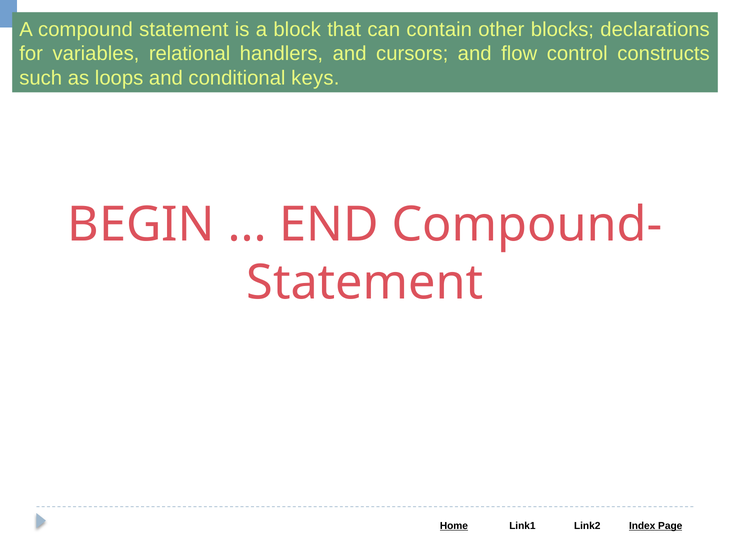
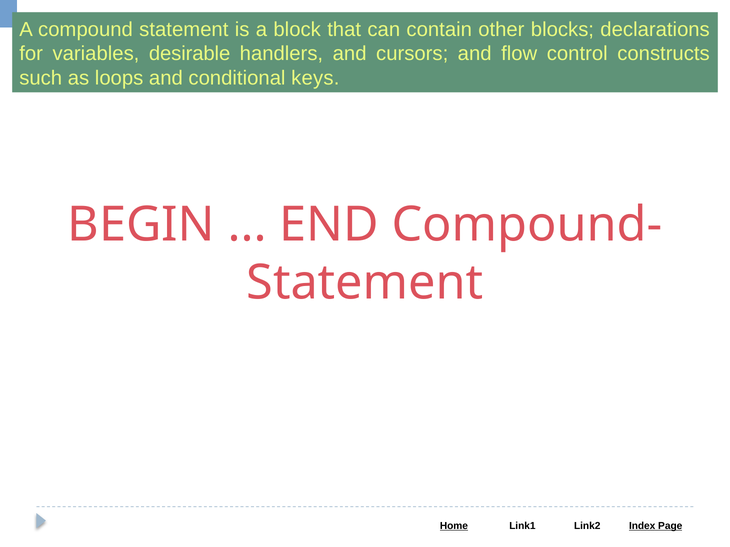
relational: relational -> desirable
